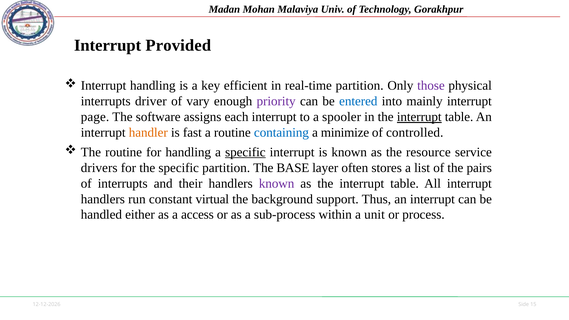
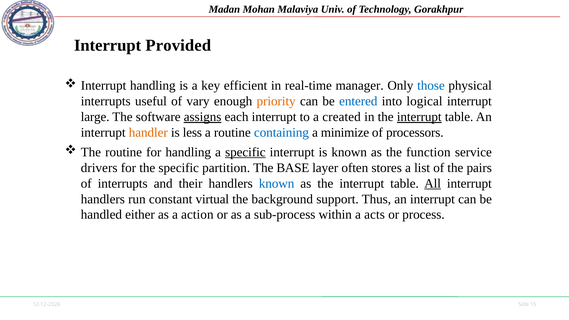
real-time partition: partition -> manager
those colour: purple -> blue
driver: driver -> useful
priority colour: purple -> orange
mainly: mainly -> logical
page: page -> large
assigns underline: none -> present
spooler: spooler -> created
fast: fast -> less
controlled: controlled -> processors
resource: resource -> function
known at (277, 183) colour: purple -> blue
All underline: none -> present
access: access -> action
unit: unit -> acts
